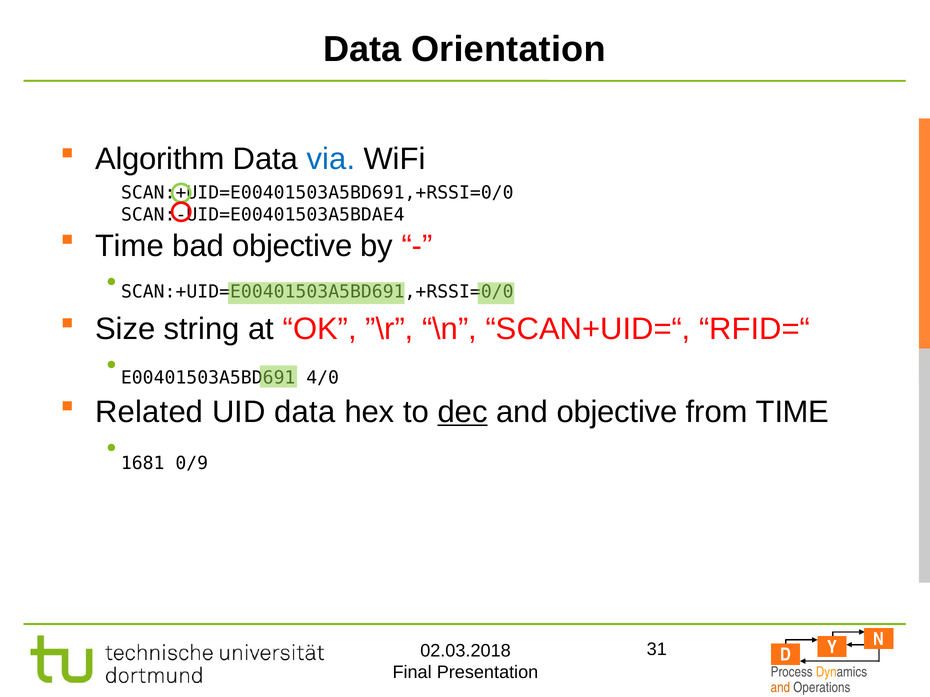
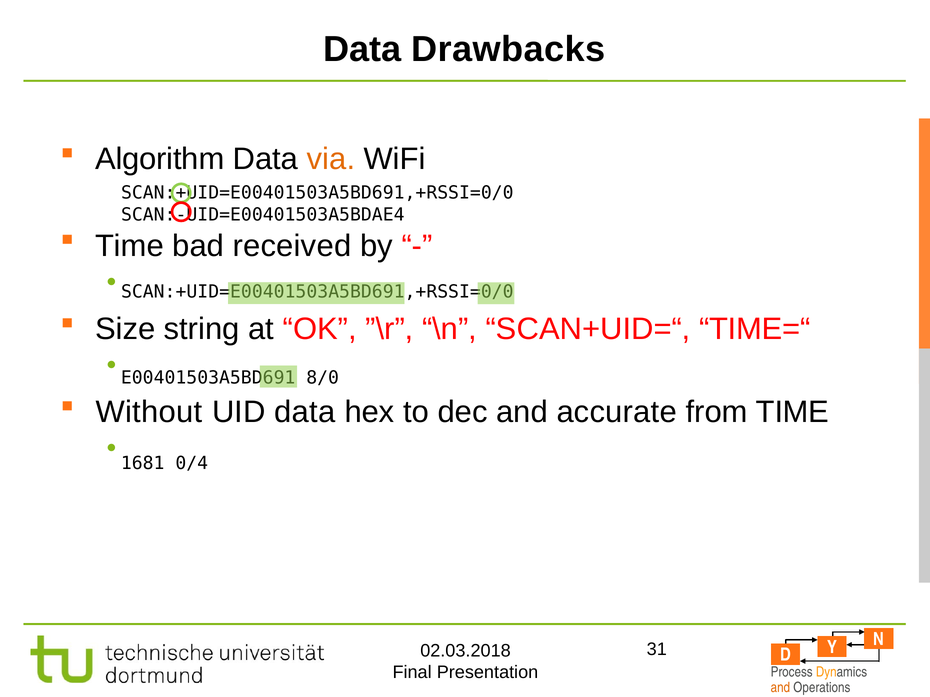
Orientation: Orientation -> Drawbacks
via colour: blue -> orange
bad objective: objective -> received
RFID=“: RFID=“ -> TIME=“
4/0: 4/0 -> 8/0
Related: Related -> Without
dec underline: present -> none
and objective: objective -> accurate
0/9: 0/9 -> 0/4
